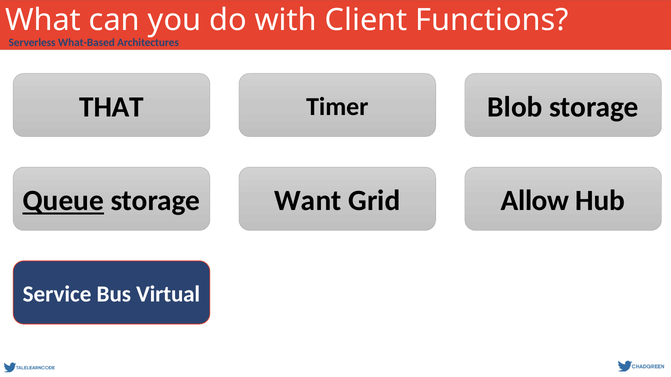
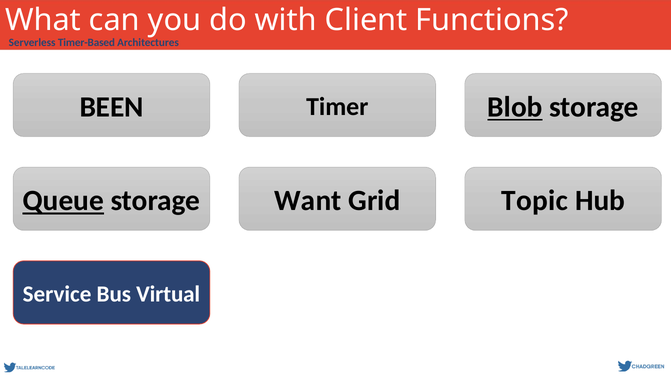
What-Based: What-Based -> Timer-Based
THAT: THAT -> BEEN
Blob underline: none -> present
Allow: Allow -> Topic
